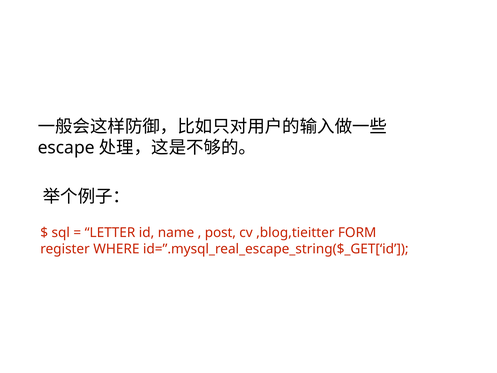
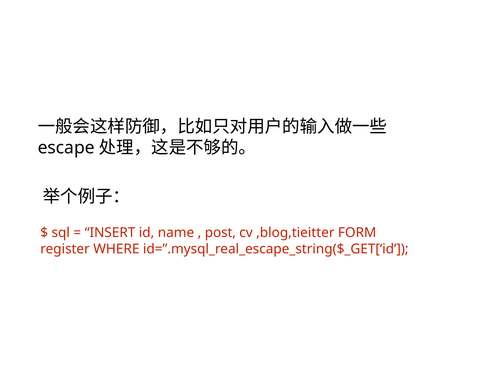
LETTER: LETTER -> INSERT
